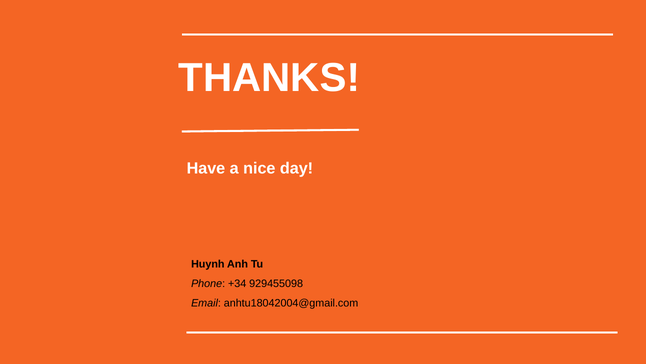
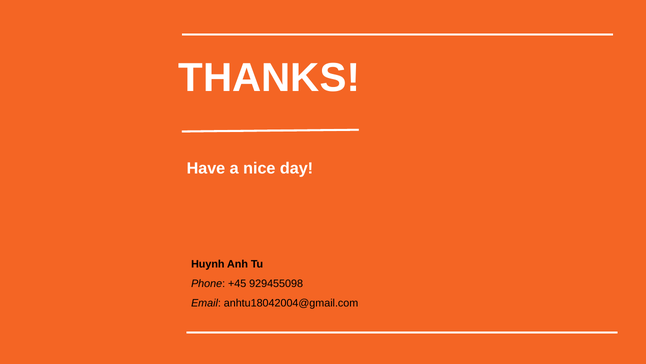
+34: +34 -> +45
